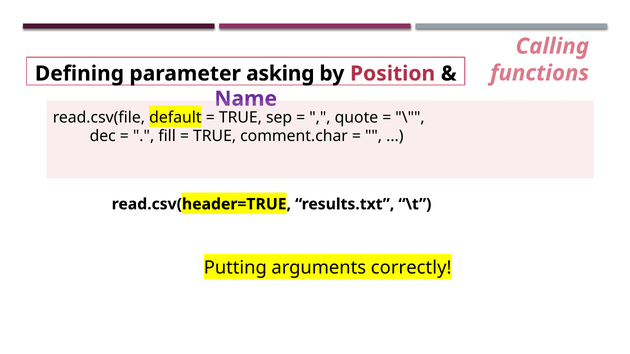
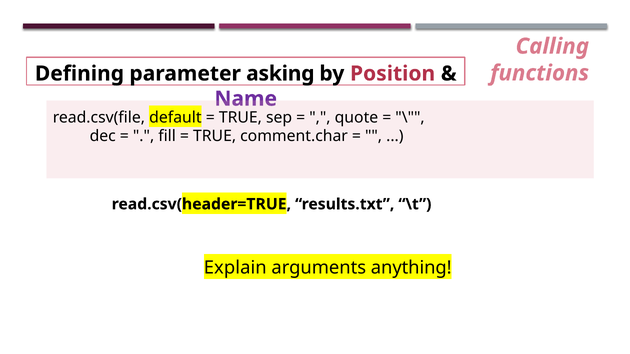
Putting: Putting -> Explain
correctly: correctly -> anything
